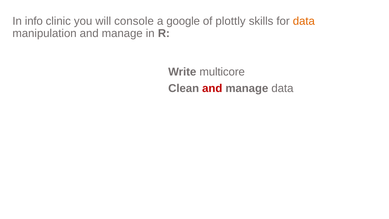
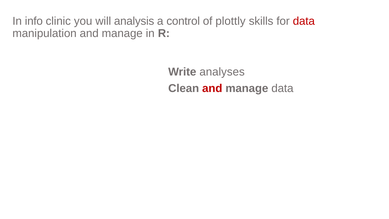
console: console -> analysis
google: google -> control
data at (304, 21) colour: orange -> red
multicore: multicore -> analyses
